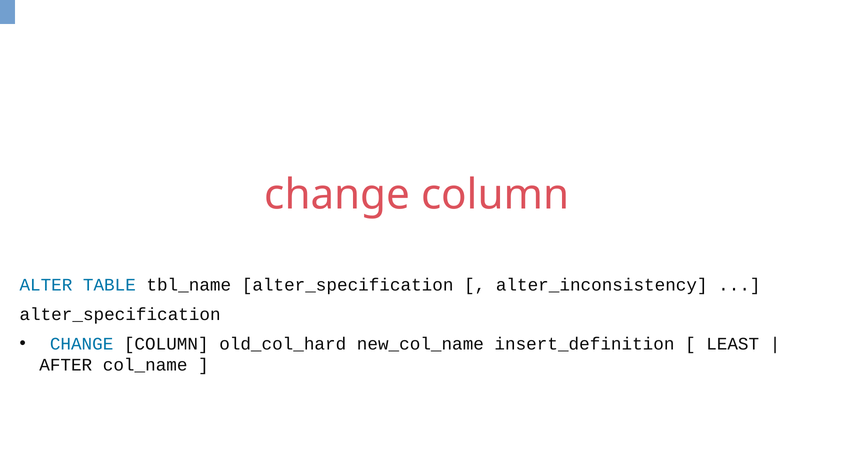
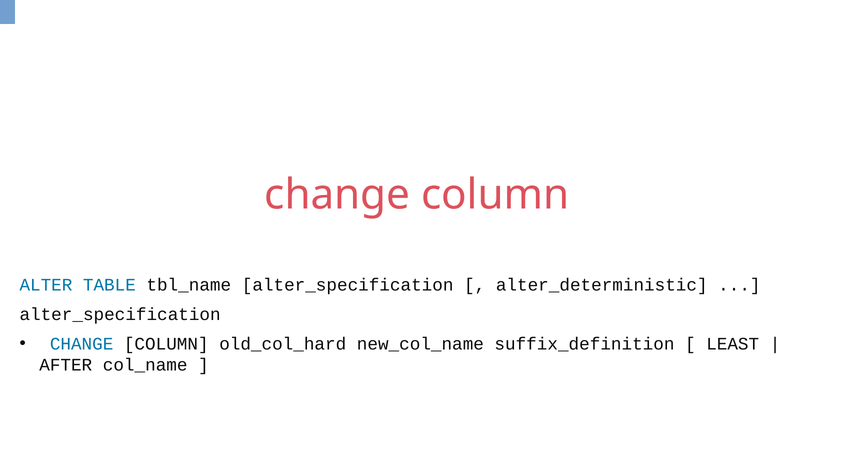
alter_inconsistency: alter_inconsistency -> alter_deterministic
insert_definition: insert_definition -> suffix_definition
